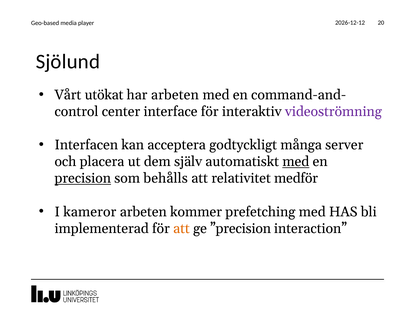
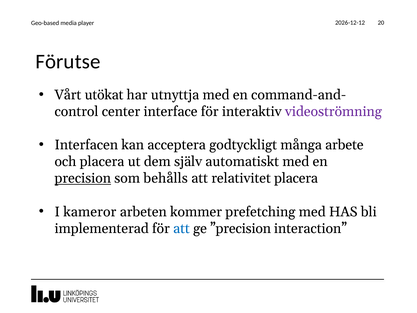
Sjölund: Sjölund -> Förutse
har arbeten: arbeten -> utnyttja
server: server -> arbete
med at (296, 162) underline: present -> none
relativitet medför: medför -> placera
att at (181, 228) colour: orange -> blue
